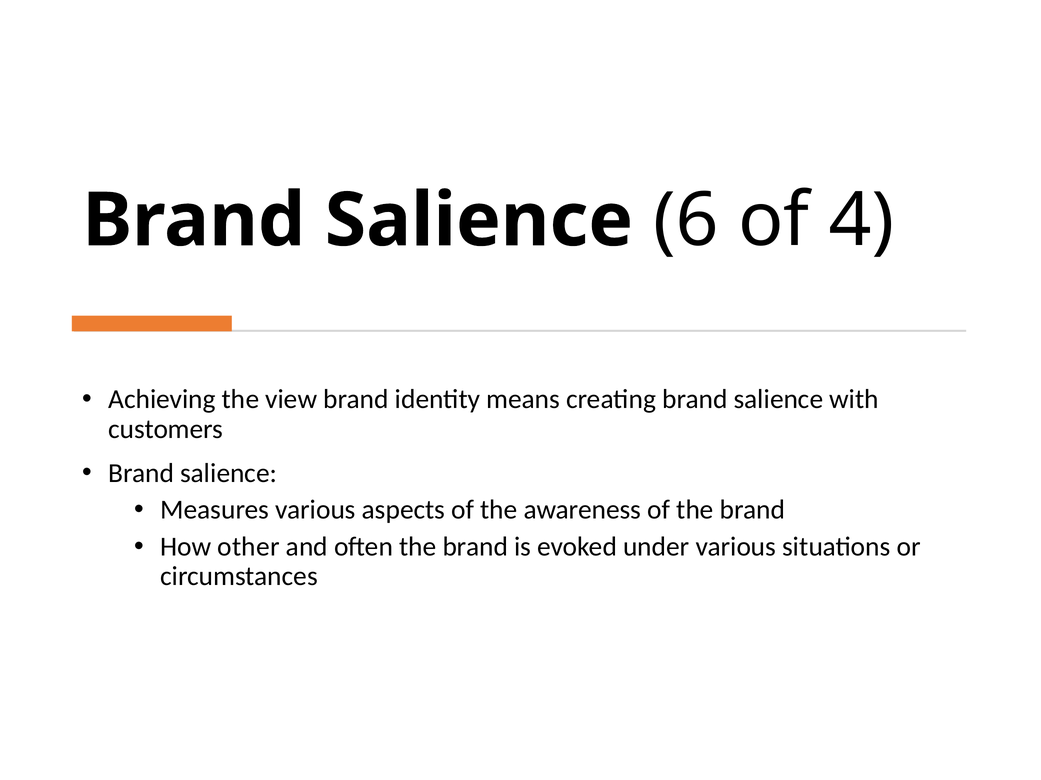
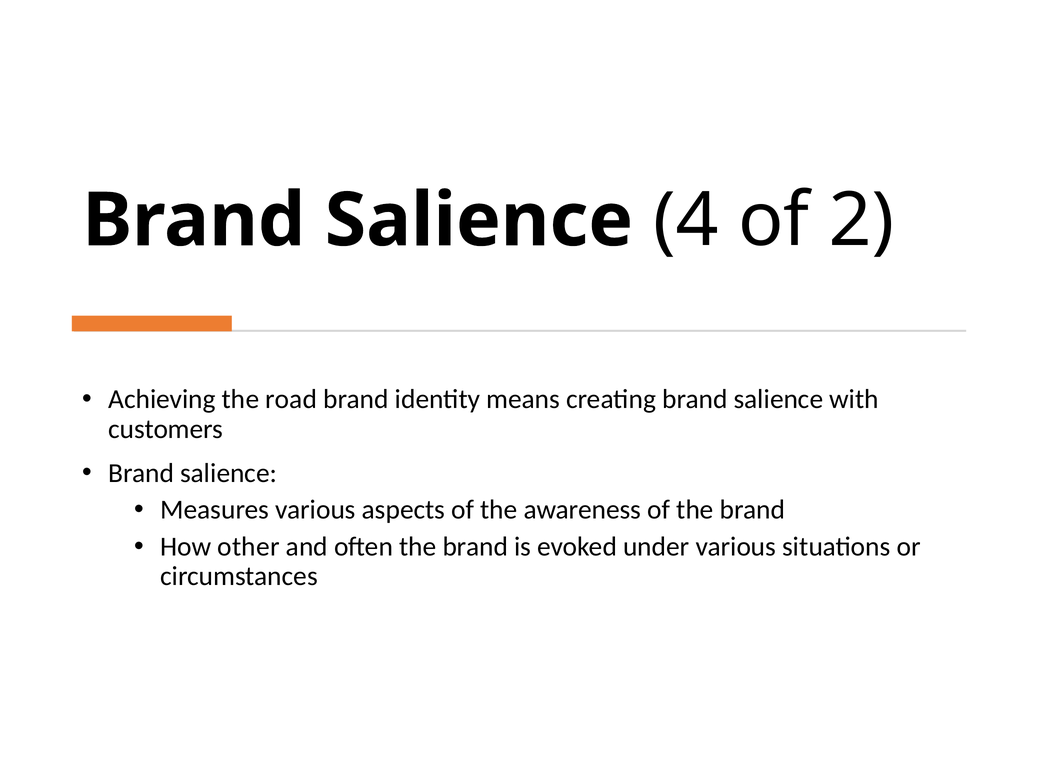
6: 6 -> 4
4: 4 -> 2
view: view -> road
